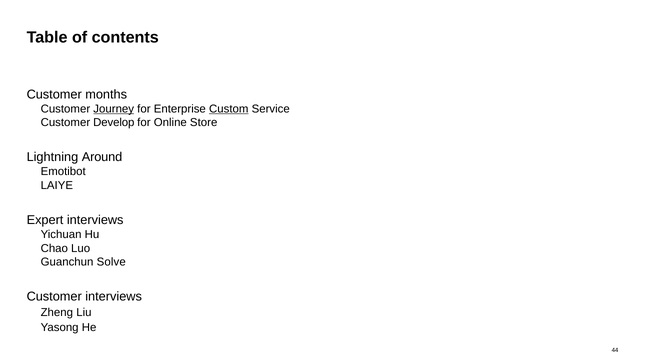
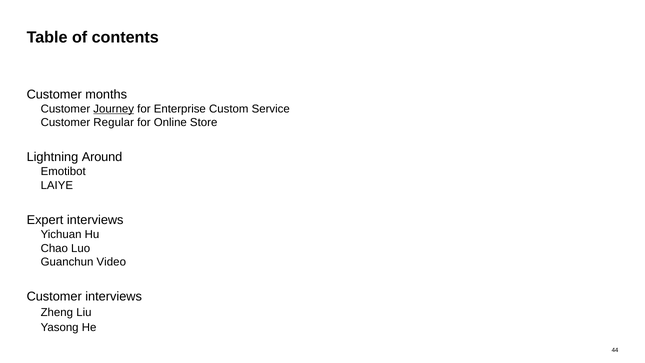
Custom underline: present -> none
Develop: Develop -> Regular
Solve: Solve -> Video
